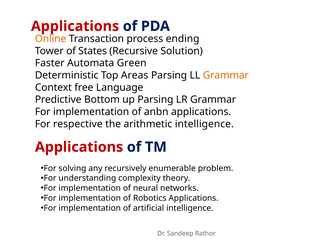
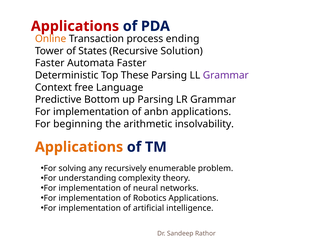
Automata Green: Green -> Faster
Areas: Areas -> These
Grammar at (226, 75) colour: orange -> purple
respective: respective -> beginning
arithmetic intelligence: intelligence -> insolvability
Applications at (79, 147) colour: red -> orange
